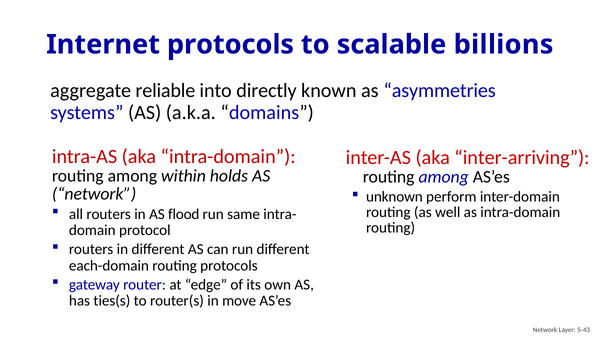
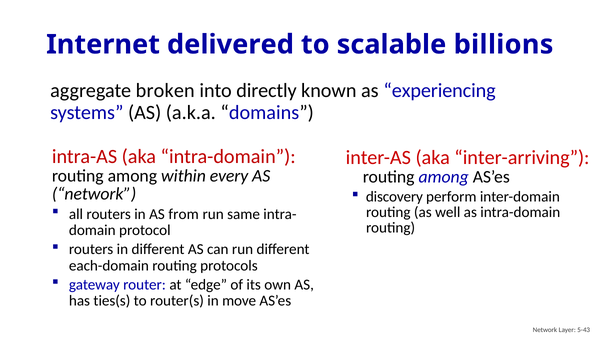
Internet protocols: protocols -> delivered
reliable: reliable -> broken
asymmetries: asymmetries -> experiencing
holds: holds -> every
unknown: unknown -> discovery
flood: flood -> from
